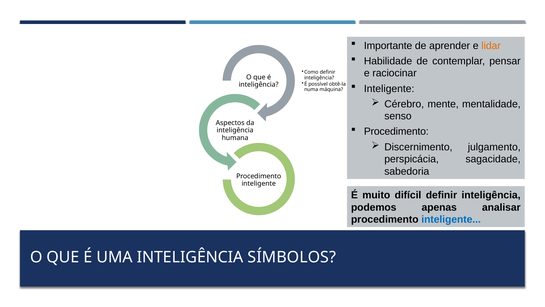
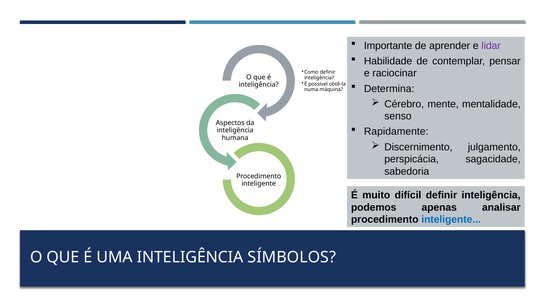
lidar colour: orange -> purple
Inteligente at (389, 88): Inteligente -> Determina
Procedimento at (396, 131): Procedimento -> Rapidamente
